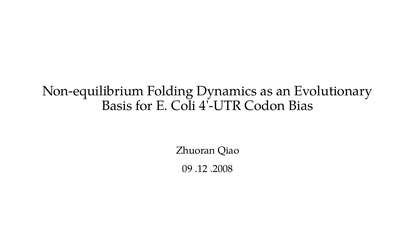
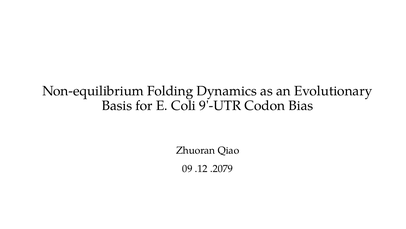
4'-UTR: 4'-UTR -> 9'-UTR
.2008: .2008 -> .2079
